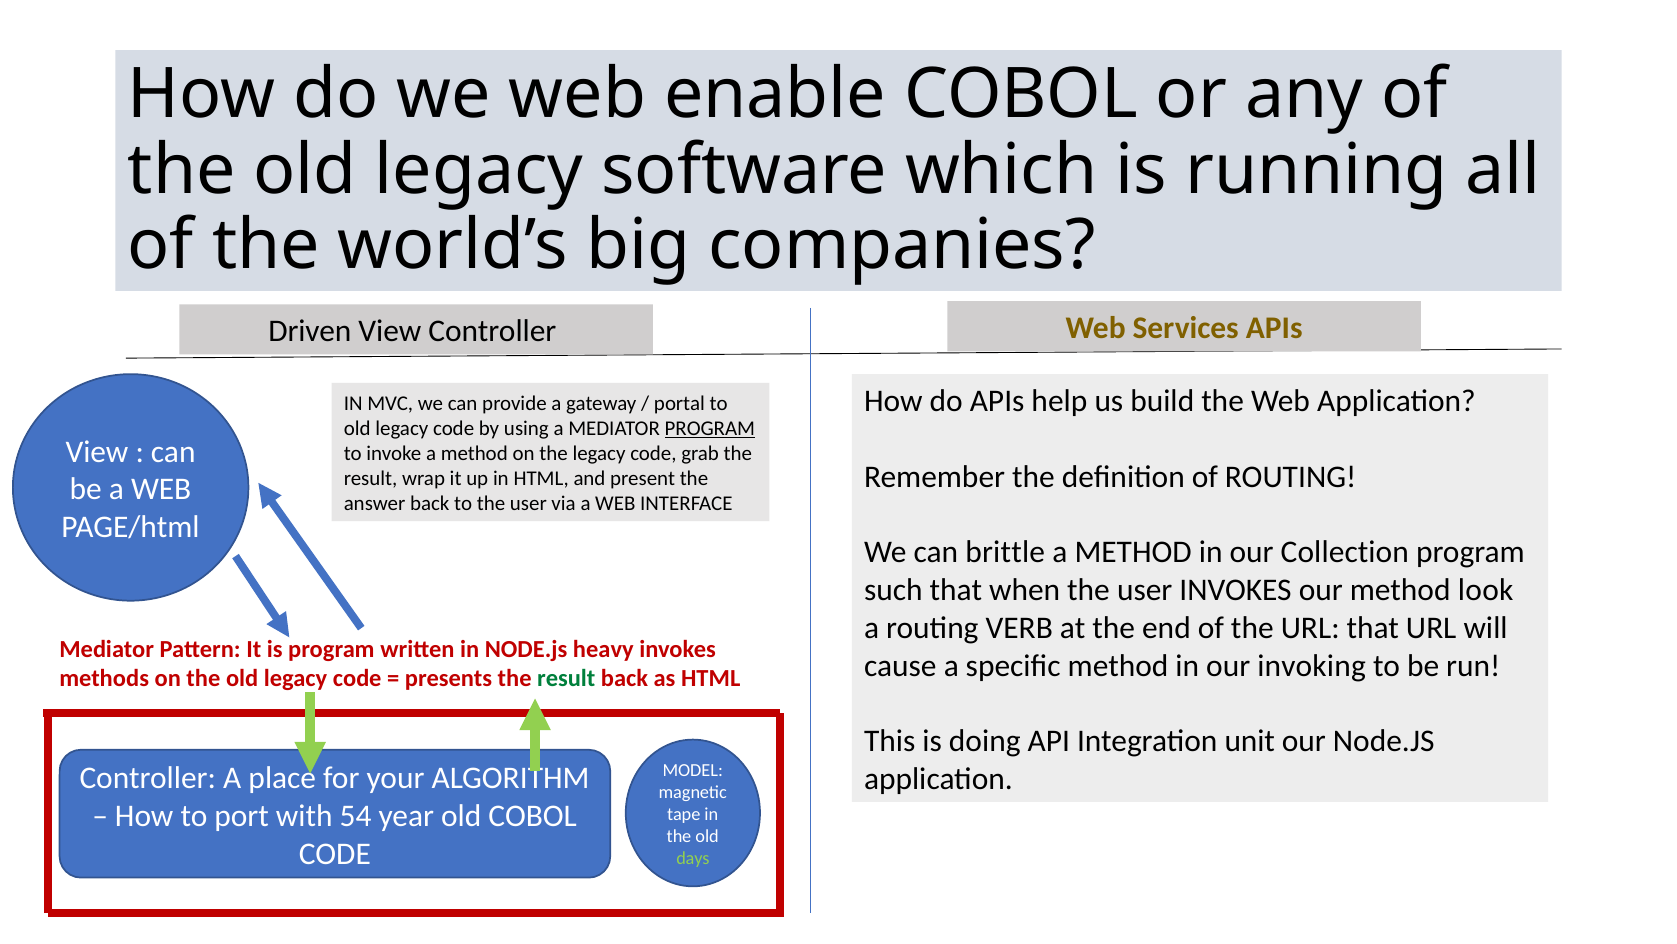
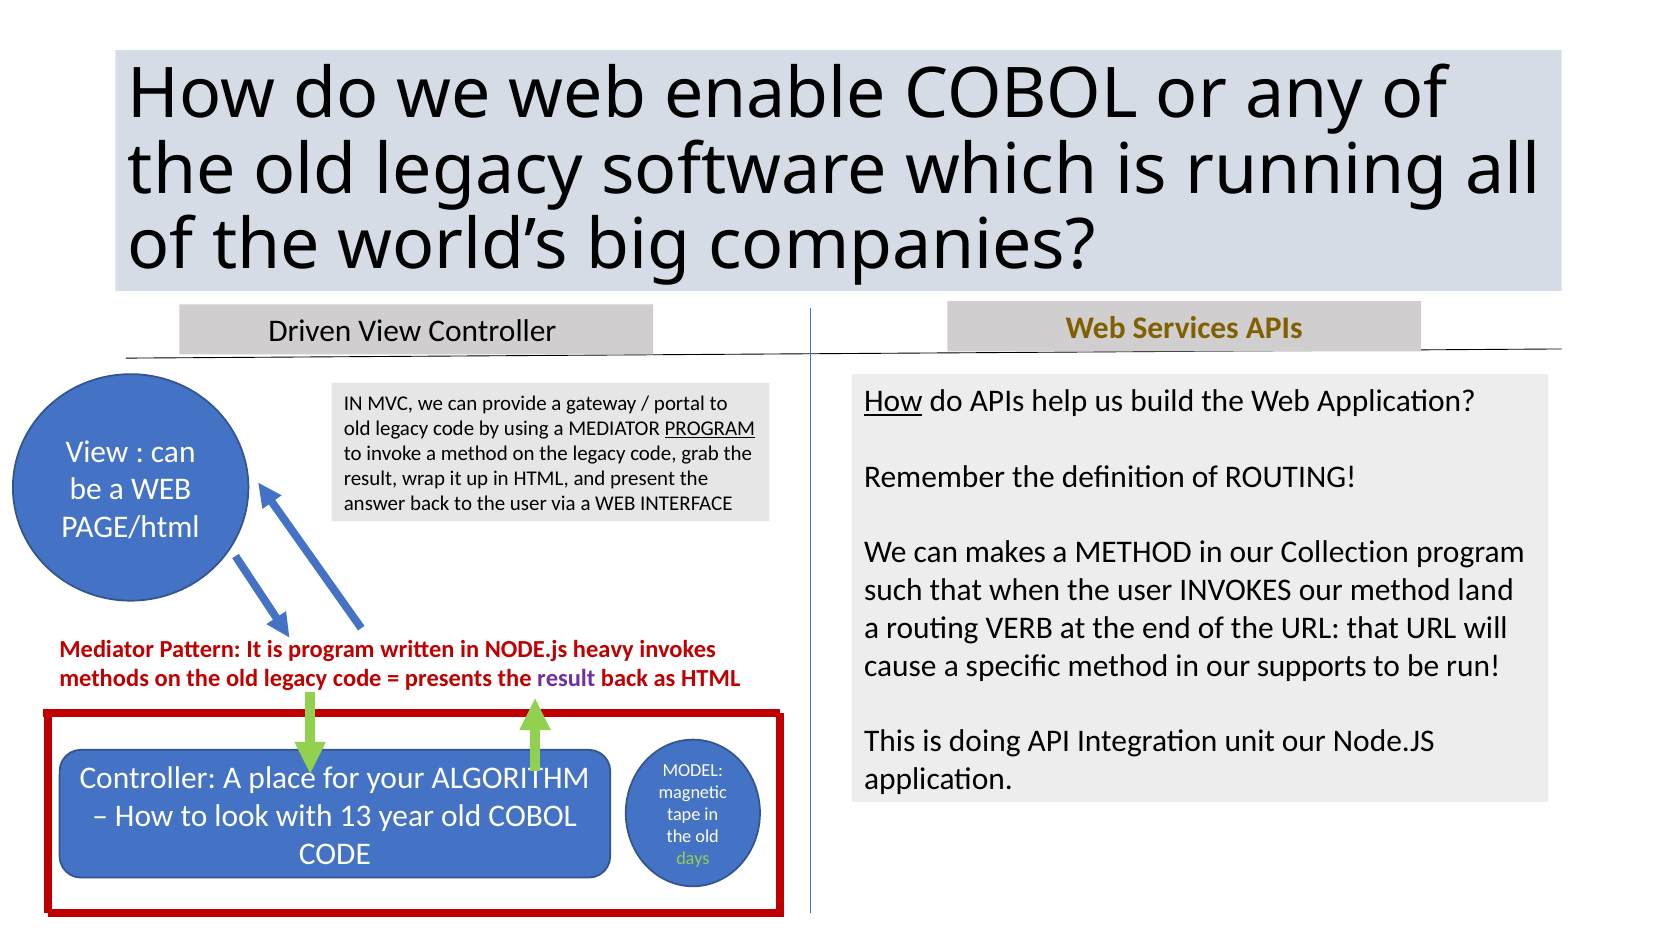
How at (893, 401) underline: none -> present
brittle: brittle -> makes
look: look -> land
invoking: invoking -> supports
result at (566, 678) colour: green -> purple
port: port -> look
54: 54 -> 13
